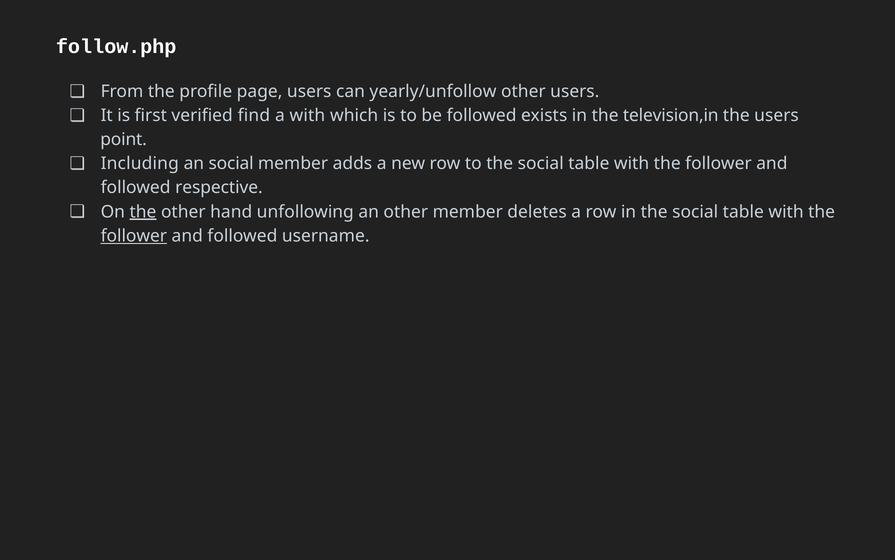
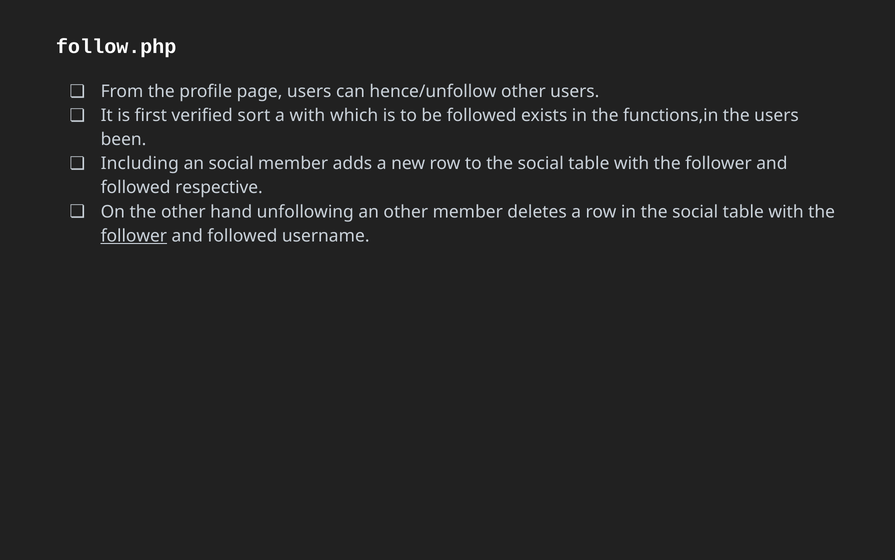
yearly/unfollow: yearly/unfollow -> hence/unfollow
find: find -> sort
television,in: television,in -> functions,in
point: point -> been
the at (143, 212) underline: present -> none
